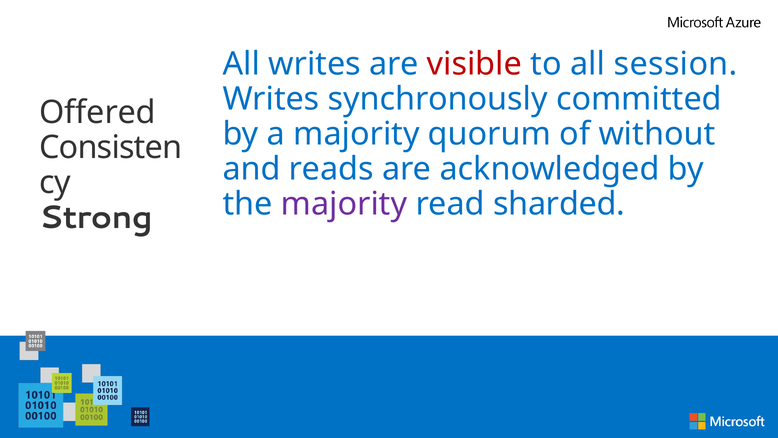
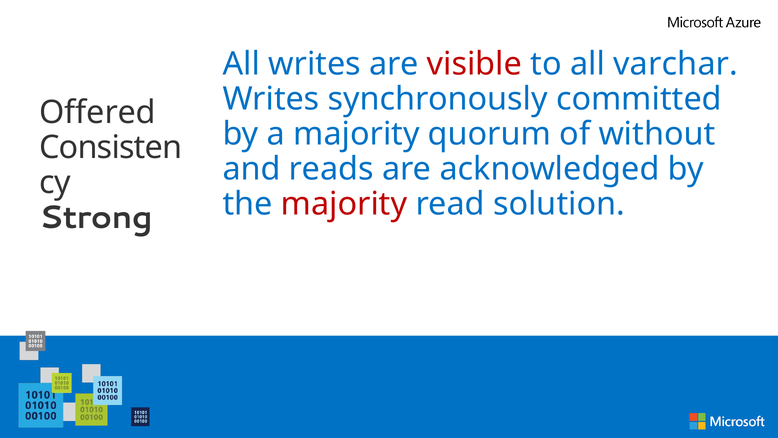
session: session -> varchar
majority at (344, 204) colour: purple -> red
sharded: sharded -> solution
